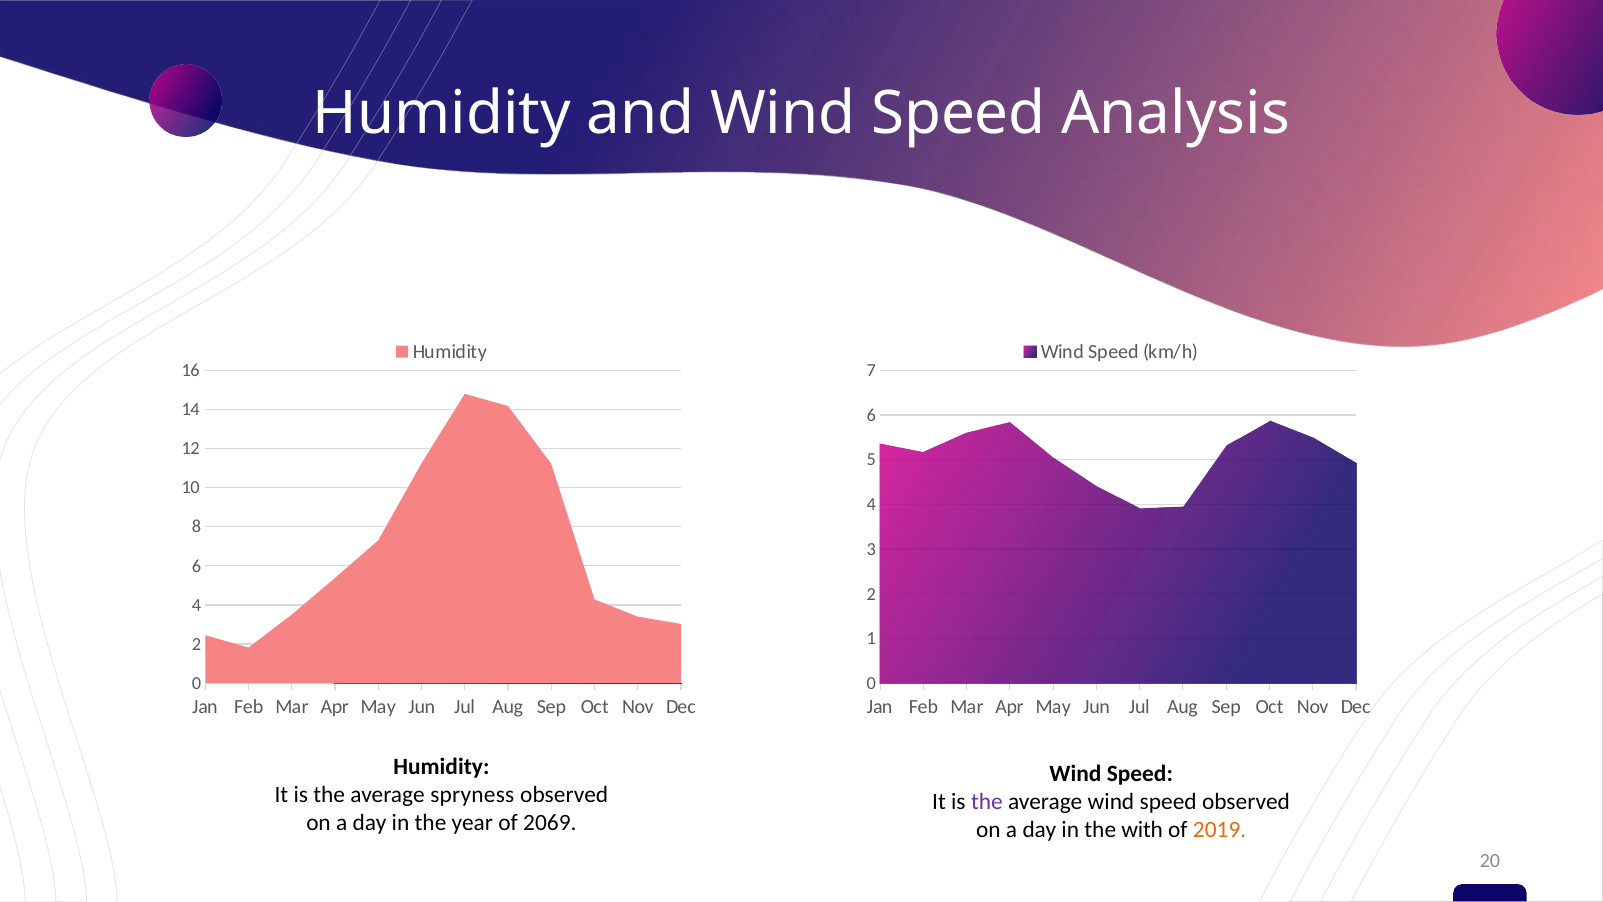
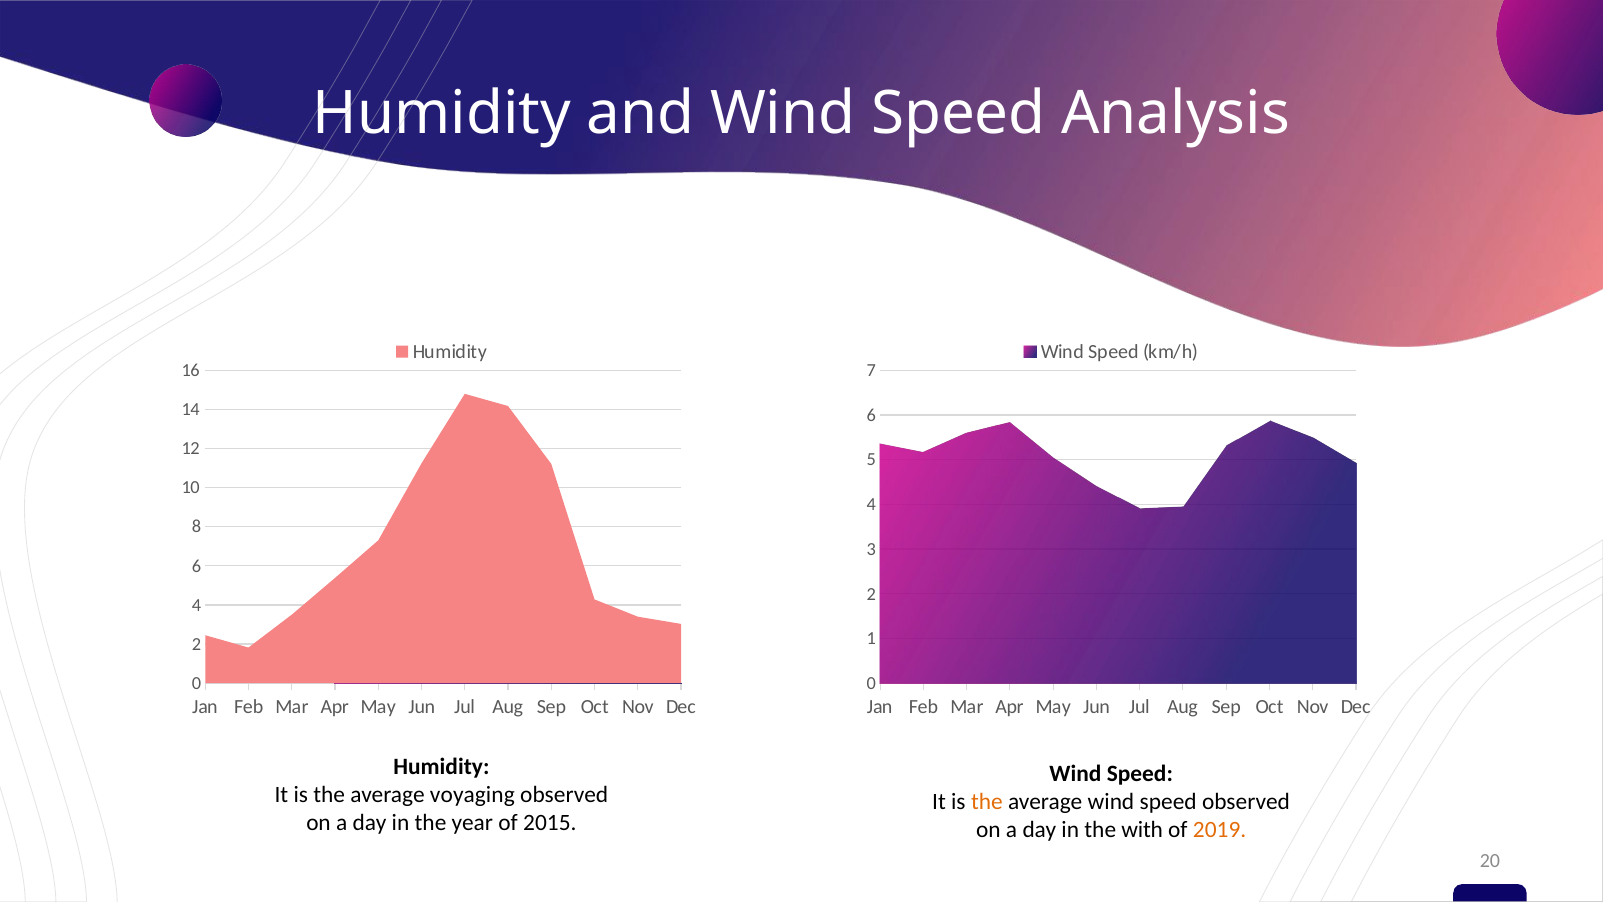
spryness: spryness -> voyaging
the at (987, 801) colour: purple -> orange
2069: 2069 -> 2015
